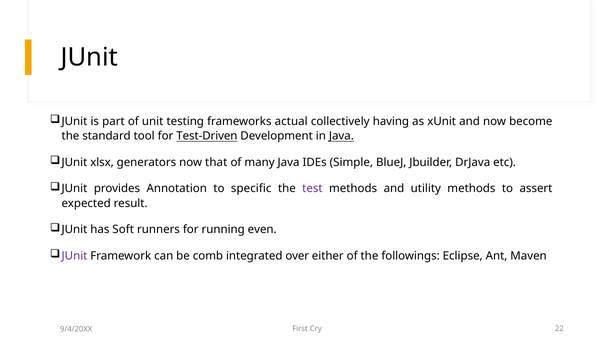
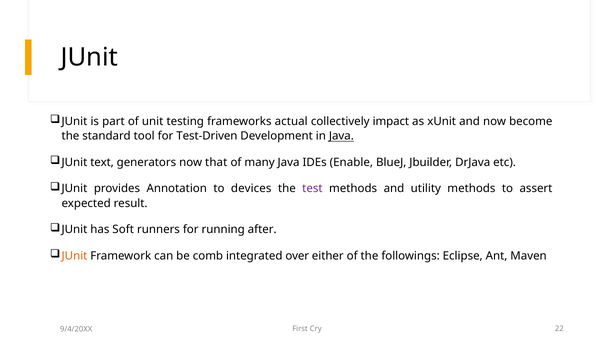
having: having -> impact
Test-Driven underline: present -> none
xlsx: xlsx -> text
Simple: Simple -> Enable
specific: specific -> devices
even: even -> after
JUnit at (74, 256) colour: purple -> orange
